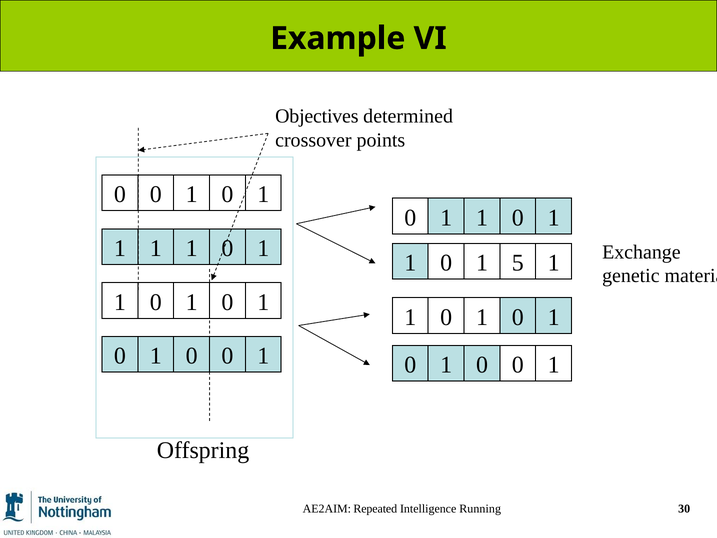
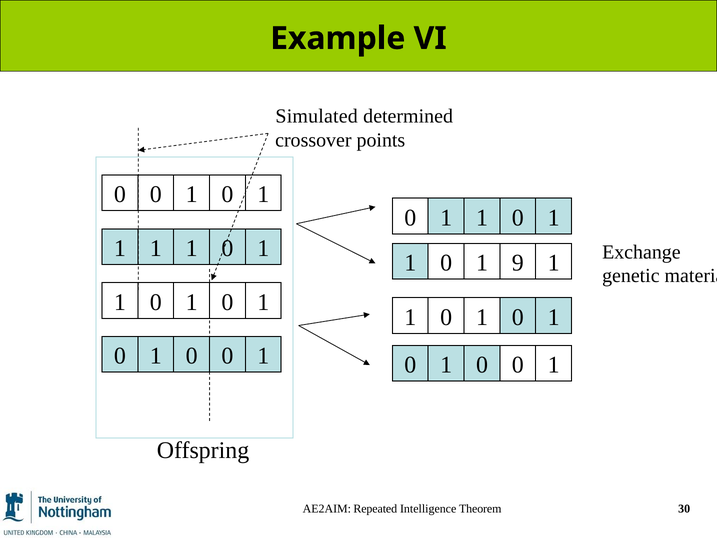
Objectives: Objectives -> Simulated
5: 5 -> 9
Running: Running -> Theorem
